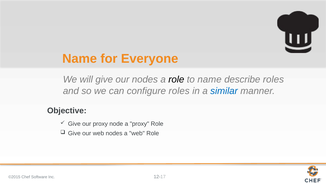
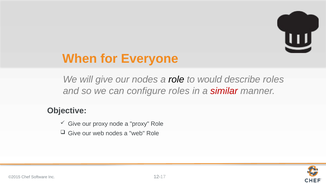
Name at (80, 59): Name -> When
to name: name -> would
similar colour: blue -> red
